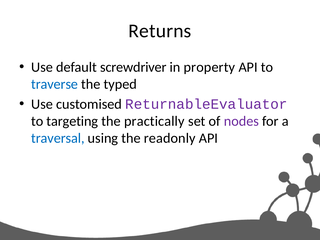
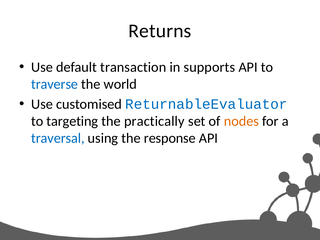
screwdriver: screwdriver -> transaction
property: property -> supports
typed: typed -> world
ReturnableEvaluator colour: purple -> blue
nodes colour: purple -> orange
readonly: readonly -> response
